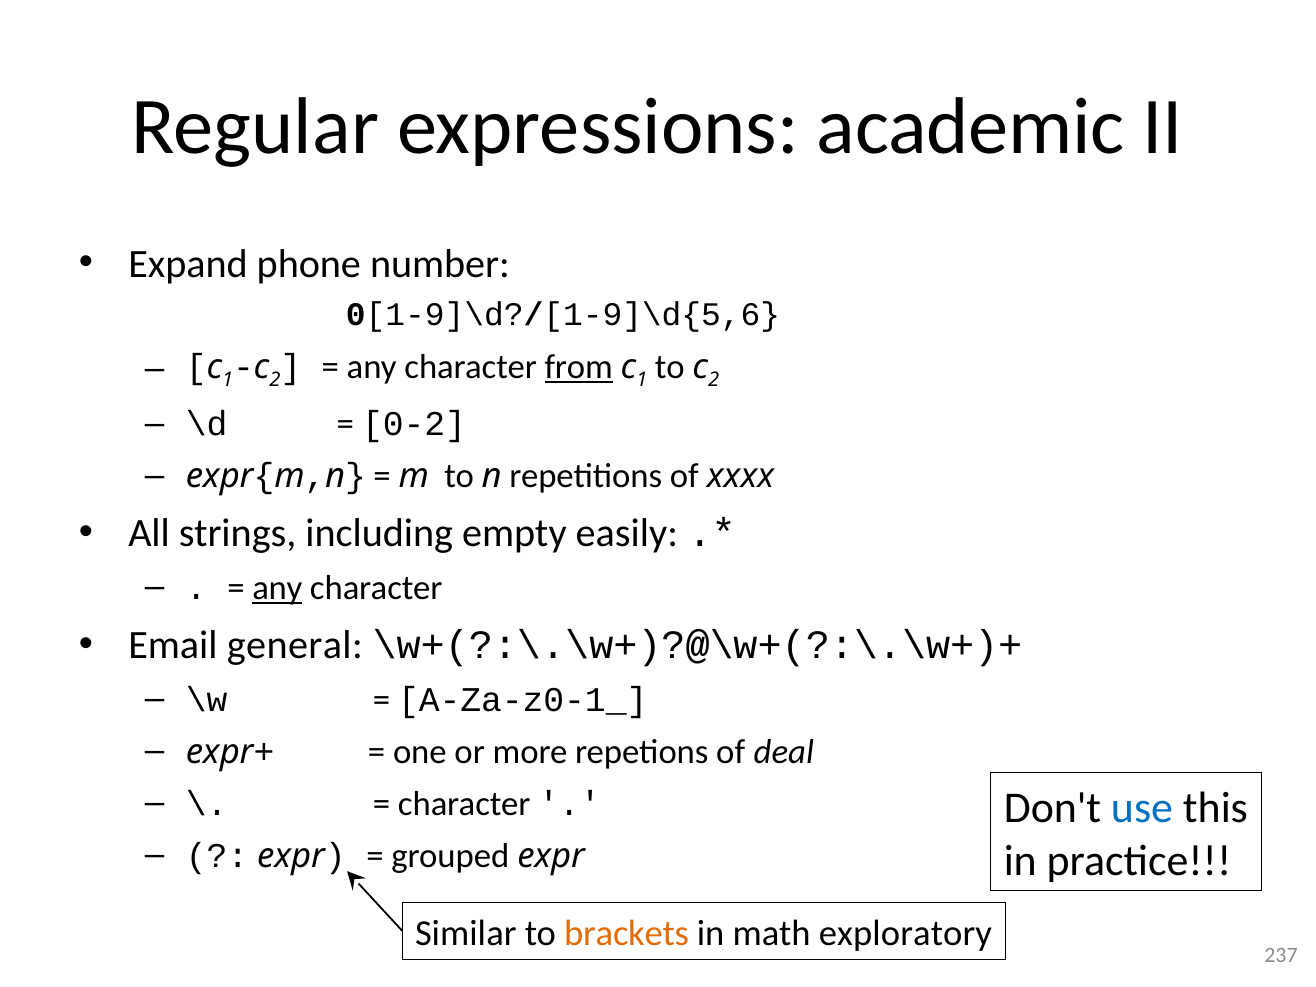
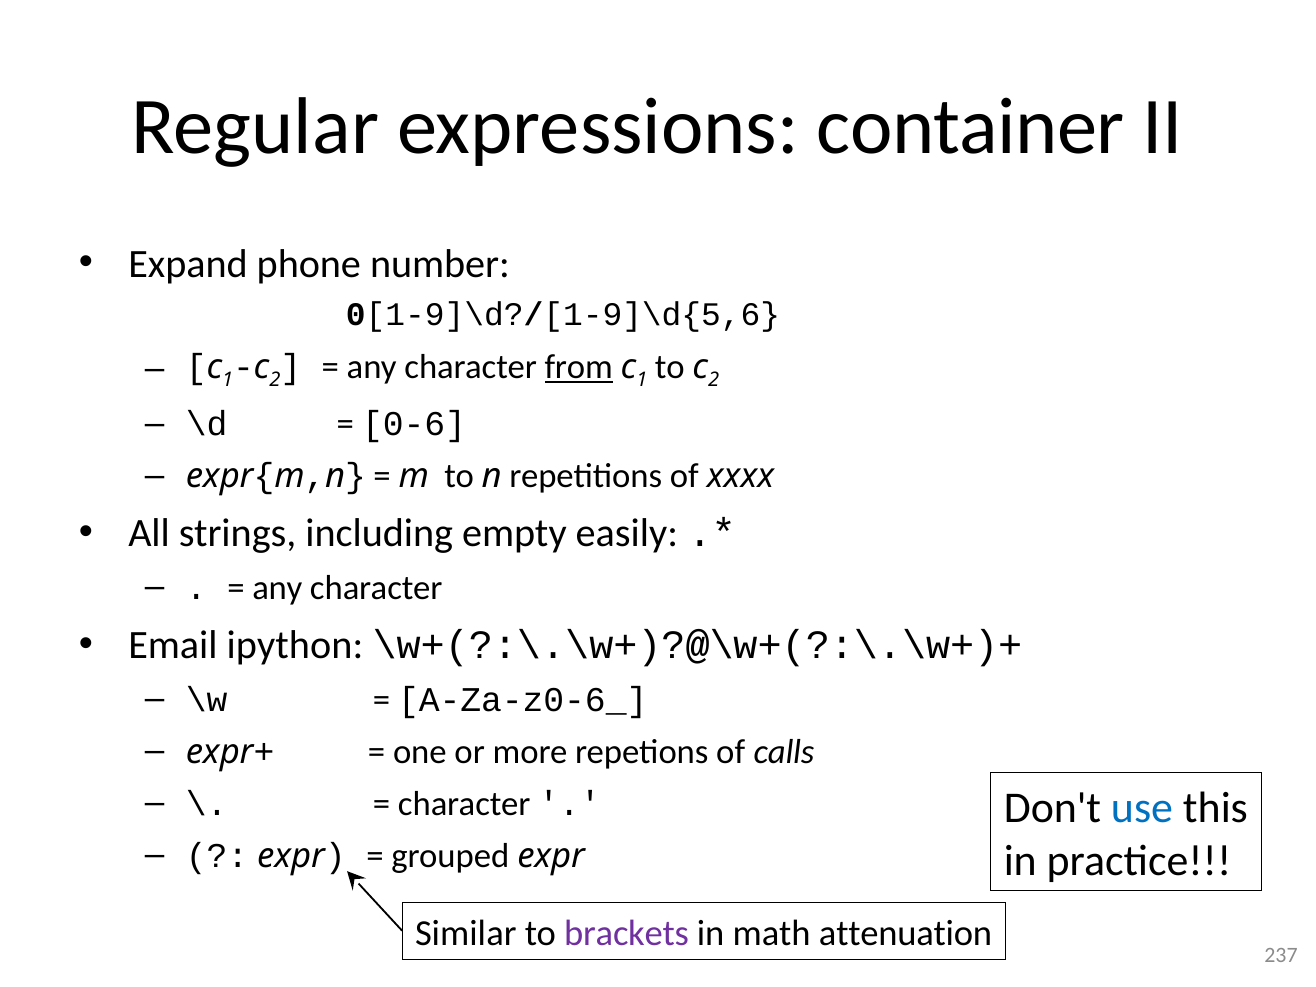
academic: academic -> container
0-2: 0-2 -> 0-6
any at (277, 588) underline: present -> none
general: general -> ipython
A-Za-z0-1_: A-Za-z0-1_ -> A-Za-z0-6_
deal: deal -> calls
brackets colour: orange -> purple
exploratory: exploratory -> attenuation
